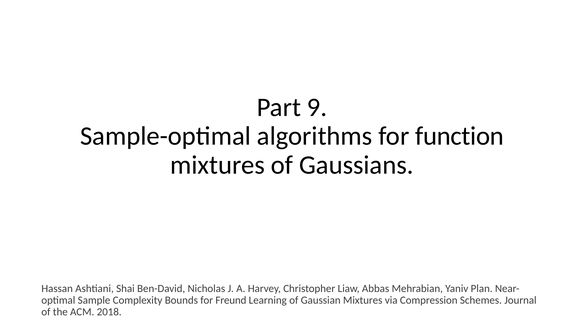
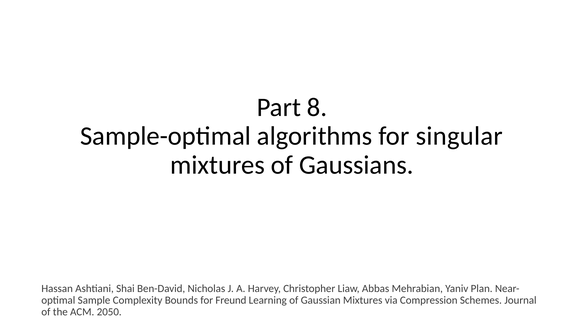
9: 9 -> 8
function: function -> singular
2018: 2018 -> 2050
